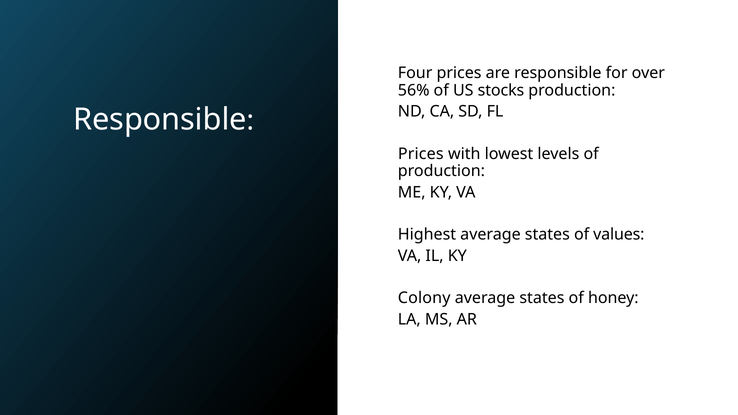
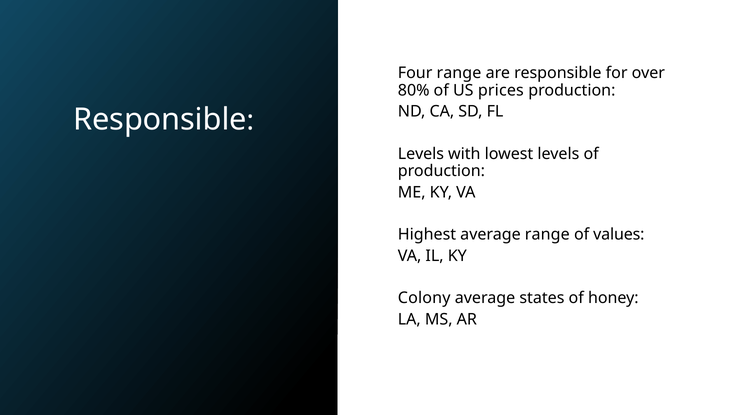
Four prices: prices -> range
56%: 56% -> 80%
stocks: stocks -> prices
Prices at (421, 154): Prices -> Levels
Highest average states: states -> range
